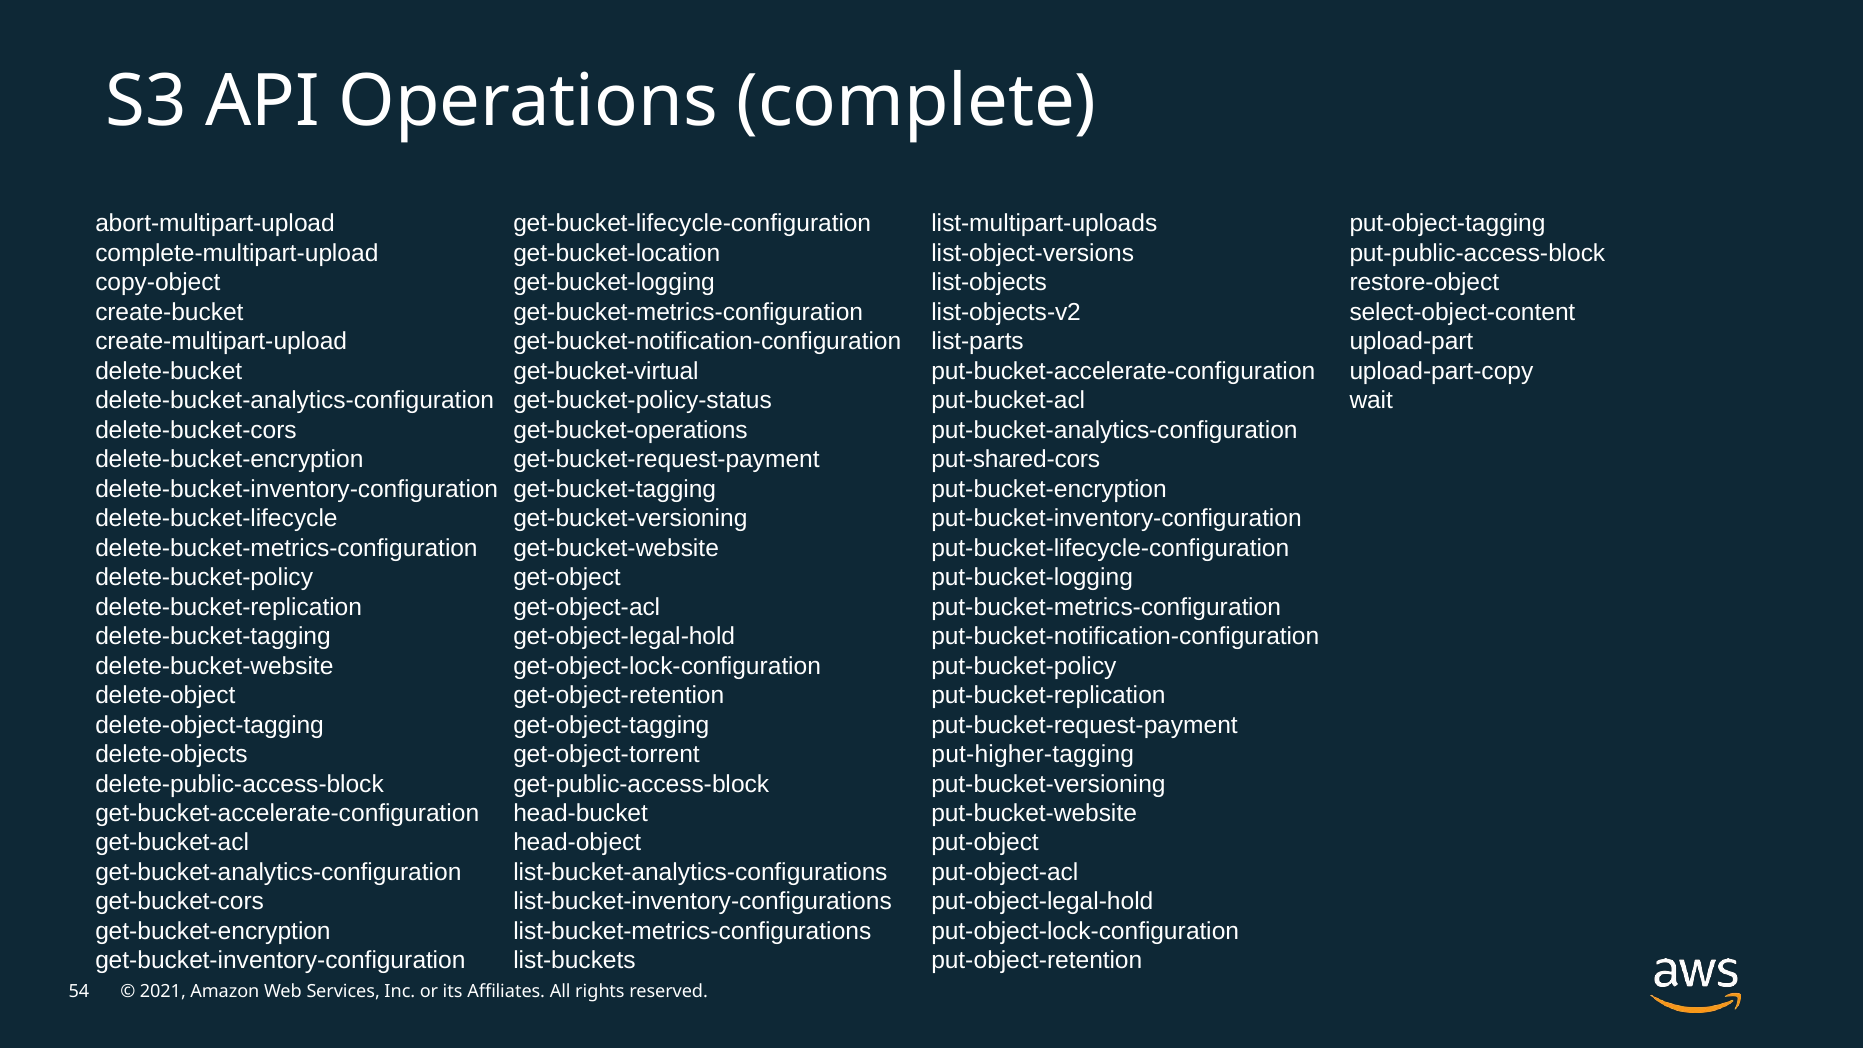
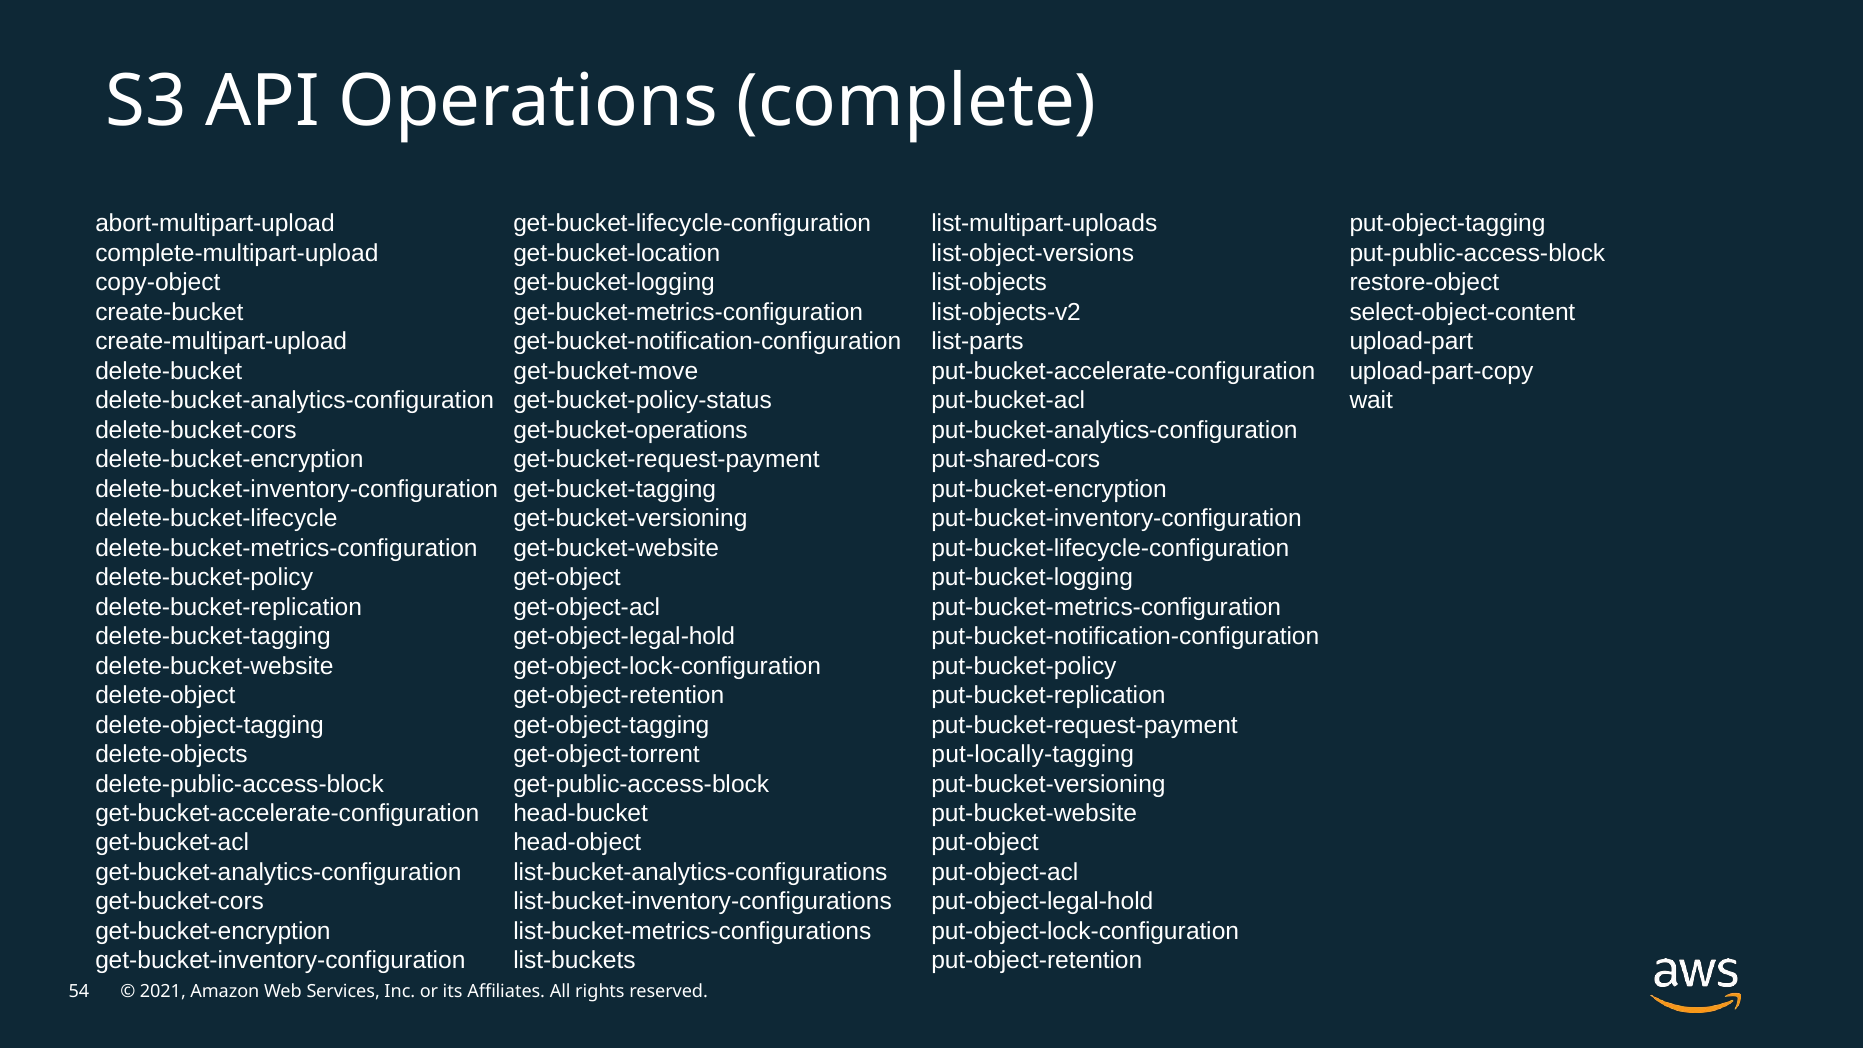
get-bucket-virtual: get-bucket-virtual -> get-bucket-move
put-higher-tagging: put-higher-tagging -> put-locally-tagging
